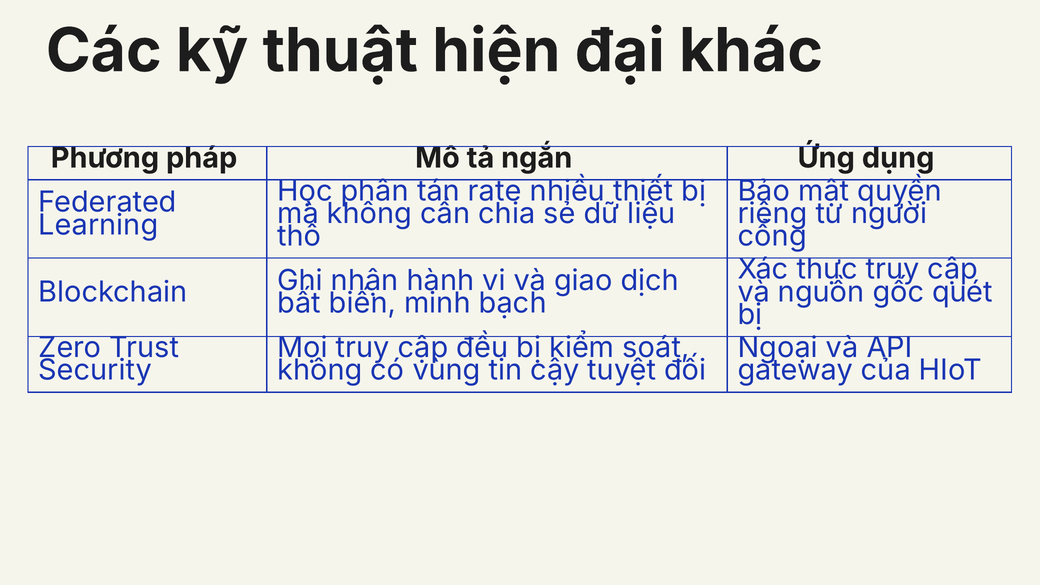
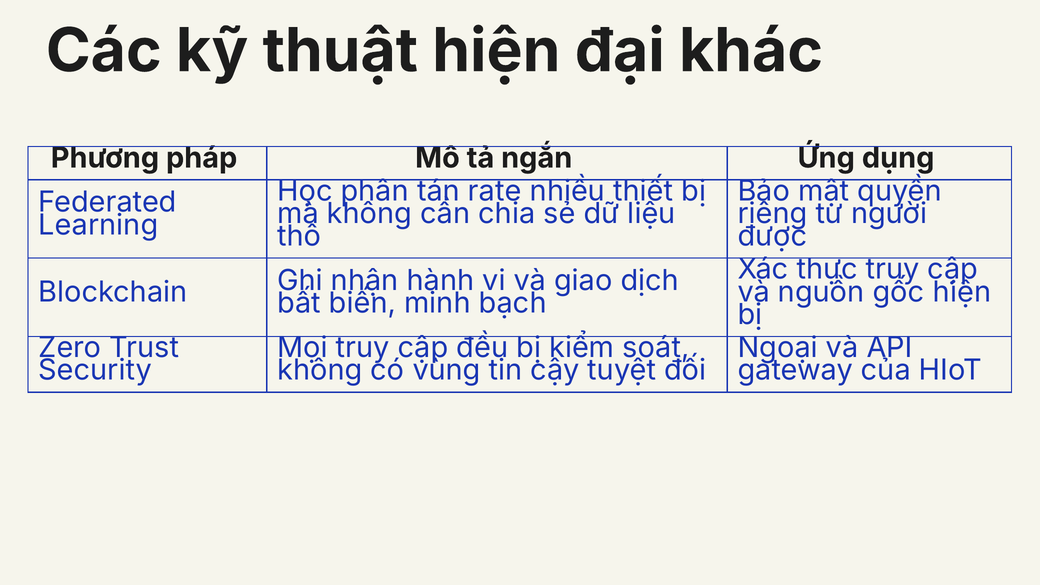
cổng: cổng -> được
gốc quét: quét -> hiện
